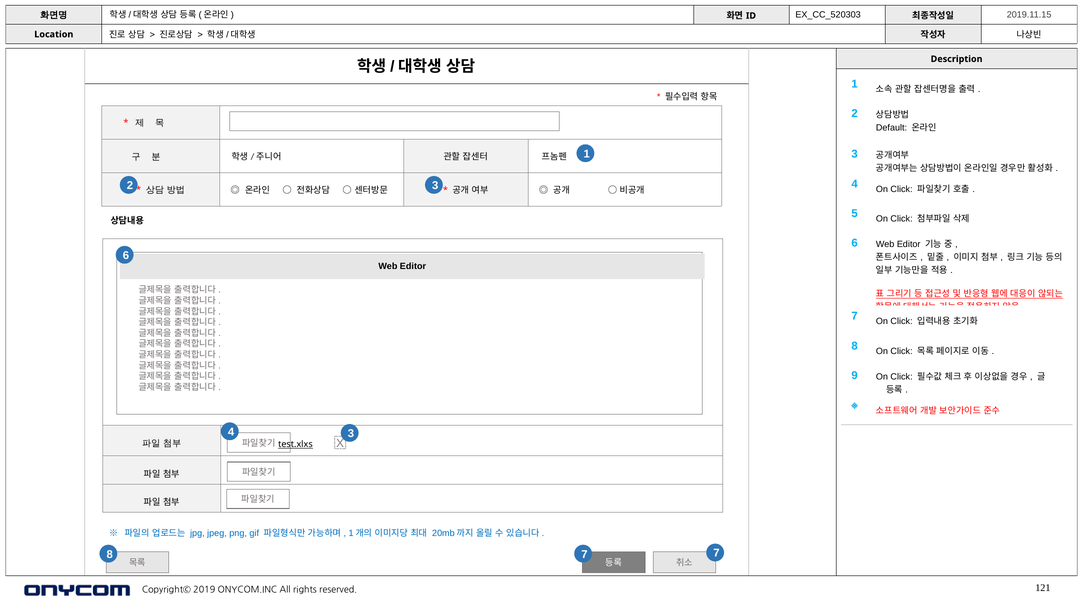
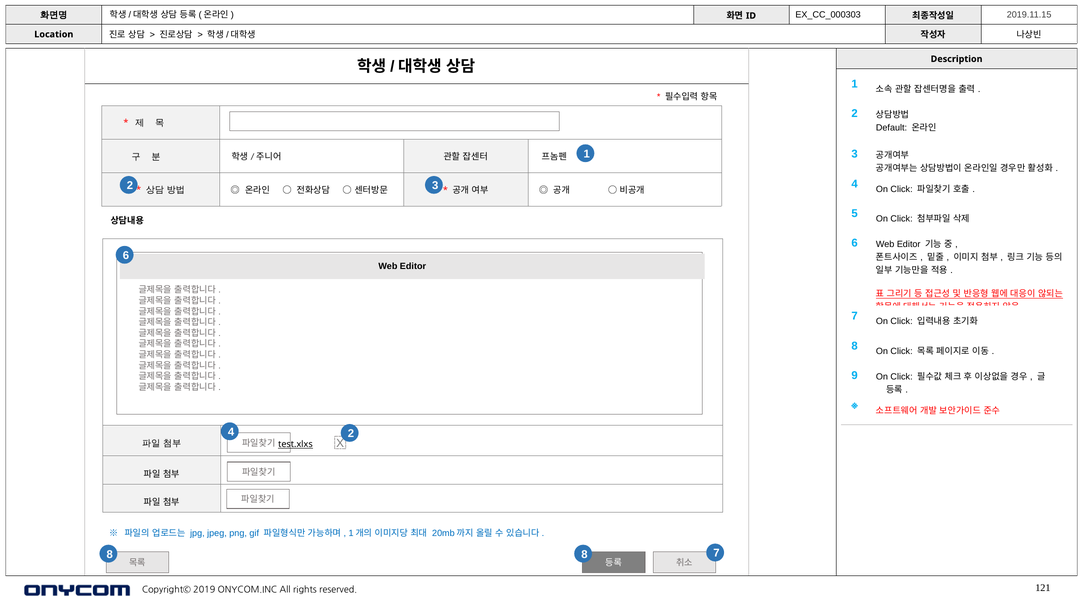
EX_CC_520303: EX_CC_520303 -> EX_CC_000303
4 3: 3 -> 2
8 7: 7 -> 8
